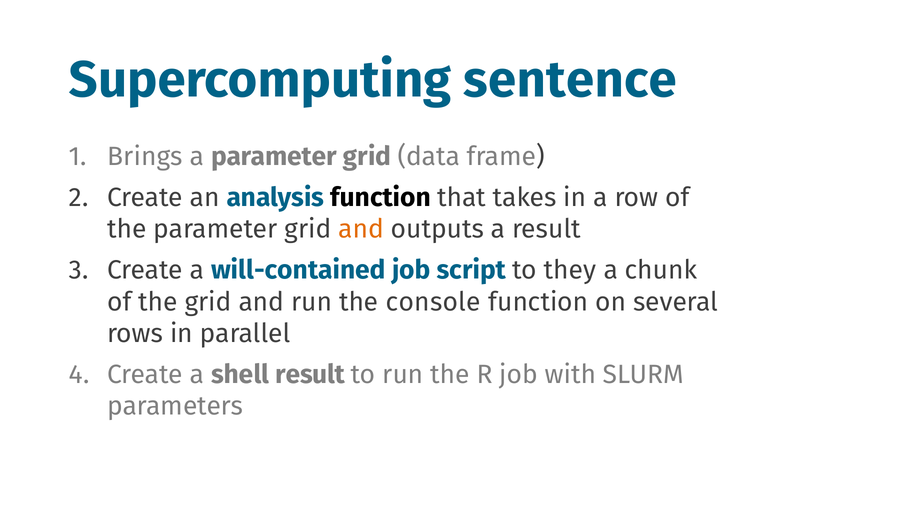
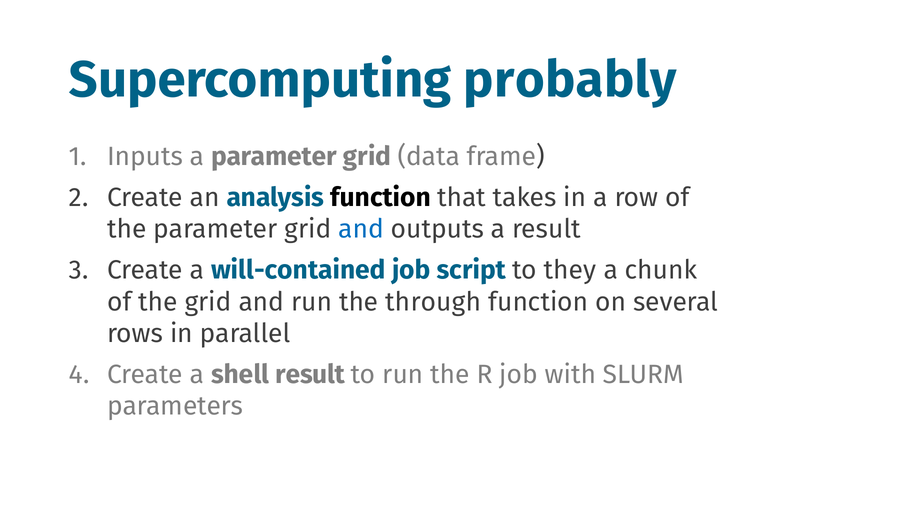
sentence: sentence -> probably
Brings: Brings -> Inputs
and at (361, 229) colour: orange -> blue
console: console -> through
